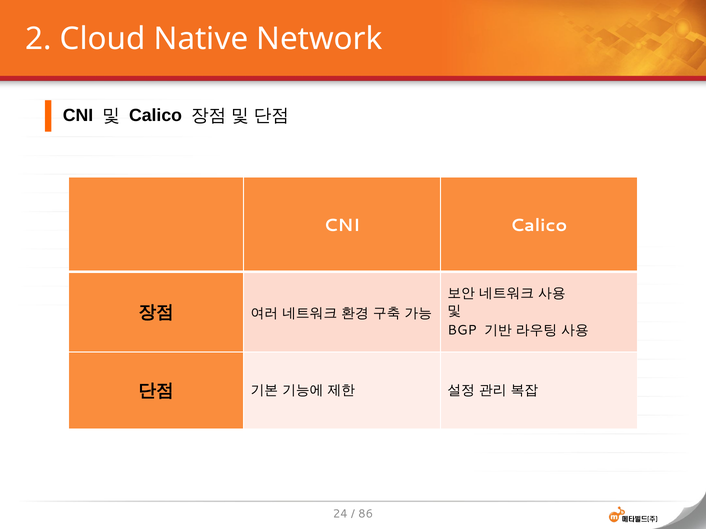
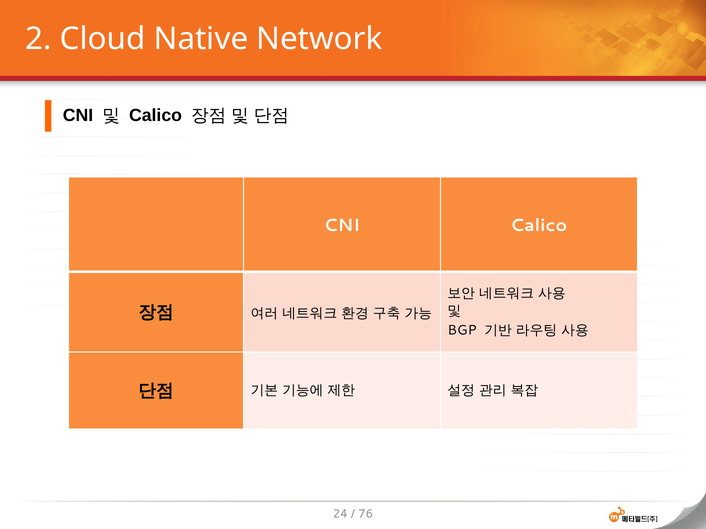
86: 86 -> 76
